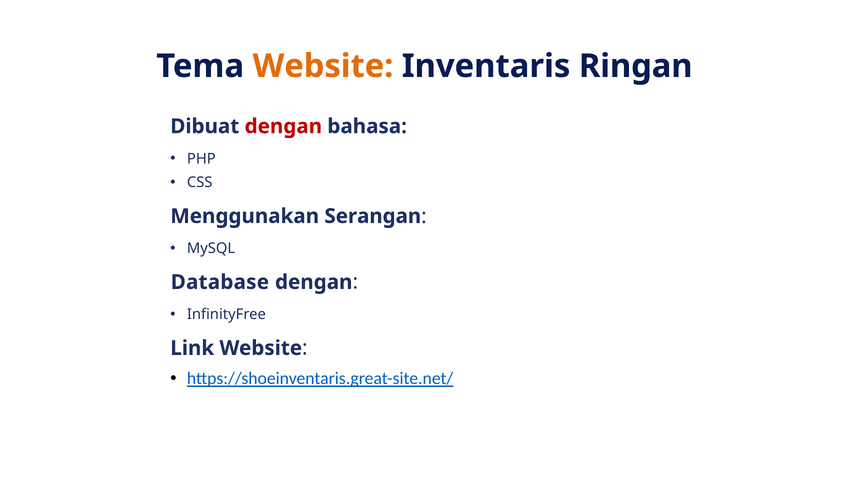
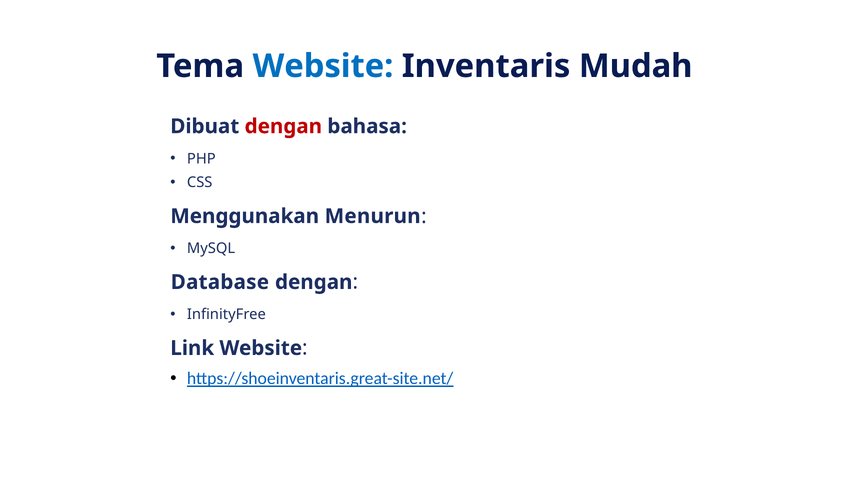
Website at (323, 66) colour: orange -> blue
Ringan: Ringan -> Mudah
Serangan: Serangan -> Menurun
